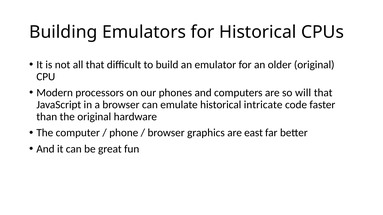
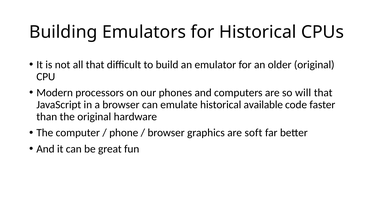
intricate: intricate -> available
east: east -> soft
